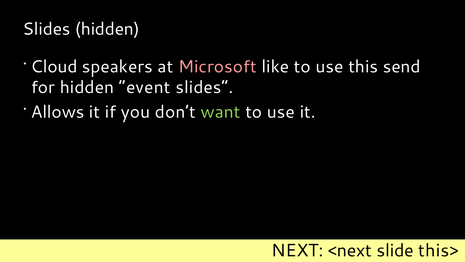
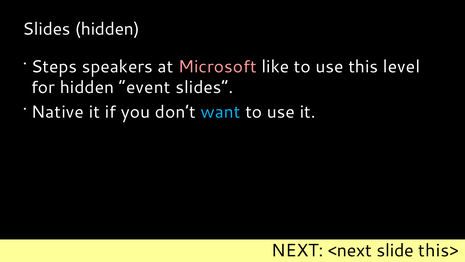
Cloud: Cloud -> Steps
send: send -> level
Allows: Allows -> Native
want colour: light green -> light blue
